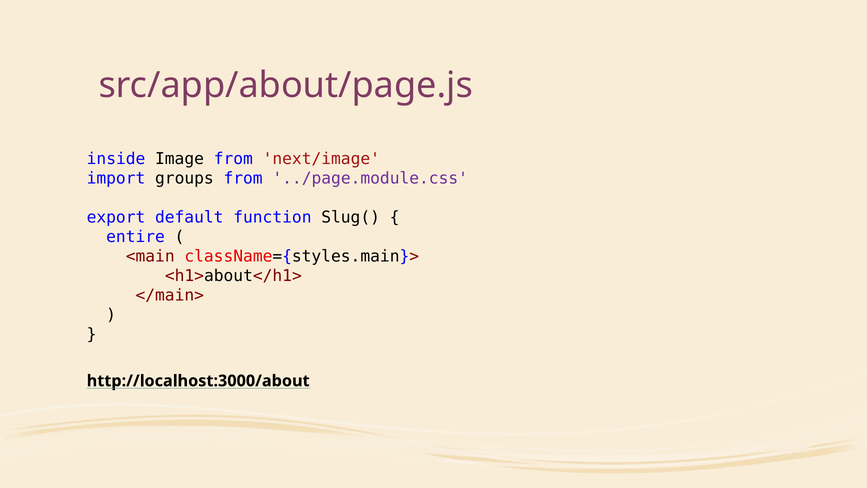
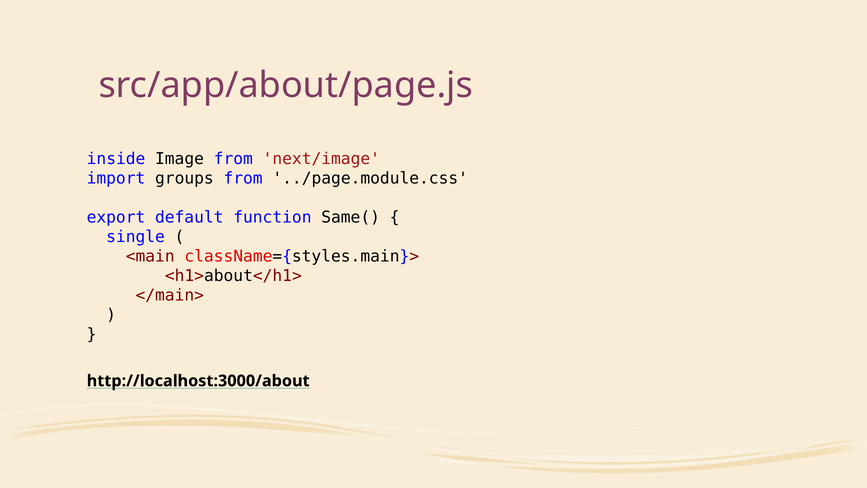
../page.module.css colour: purple -> black
Slug(: Slug( -> Same(
entire: entire -> single
